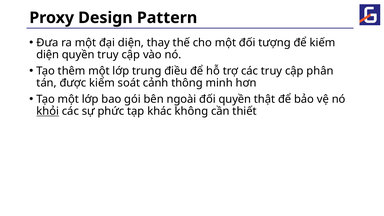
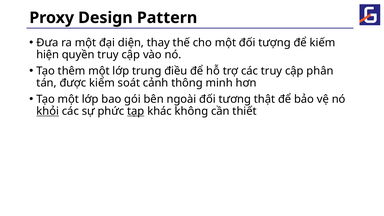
diện at (48, 55): diện -> hiện
đối quyền: quyền -> tương
tạp underline: none -> present
